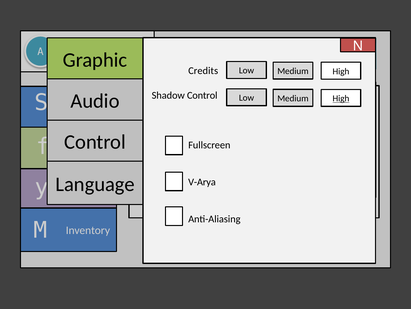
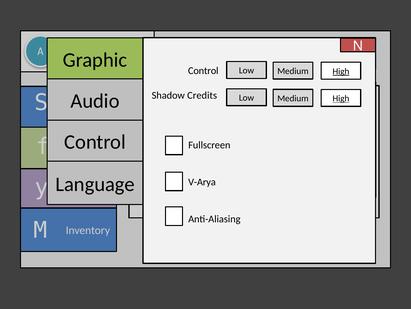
Credits at (203, 71): Credits -> Control
High at (341, 71) underline: none -> present
Shadow Control: Control -> Credits
